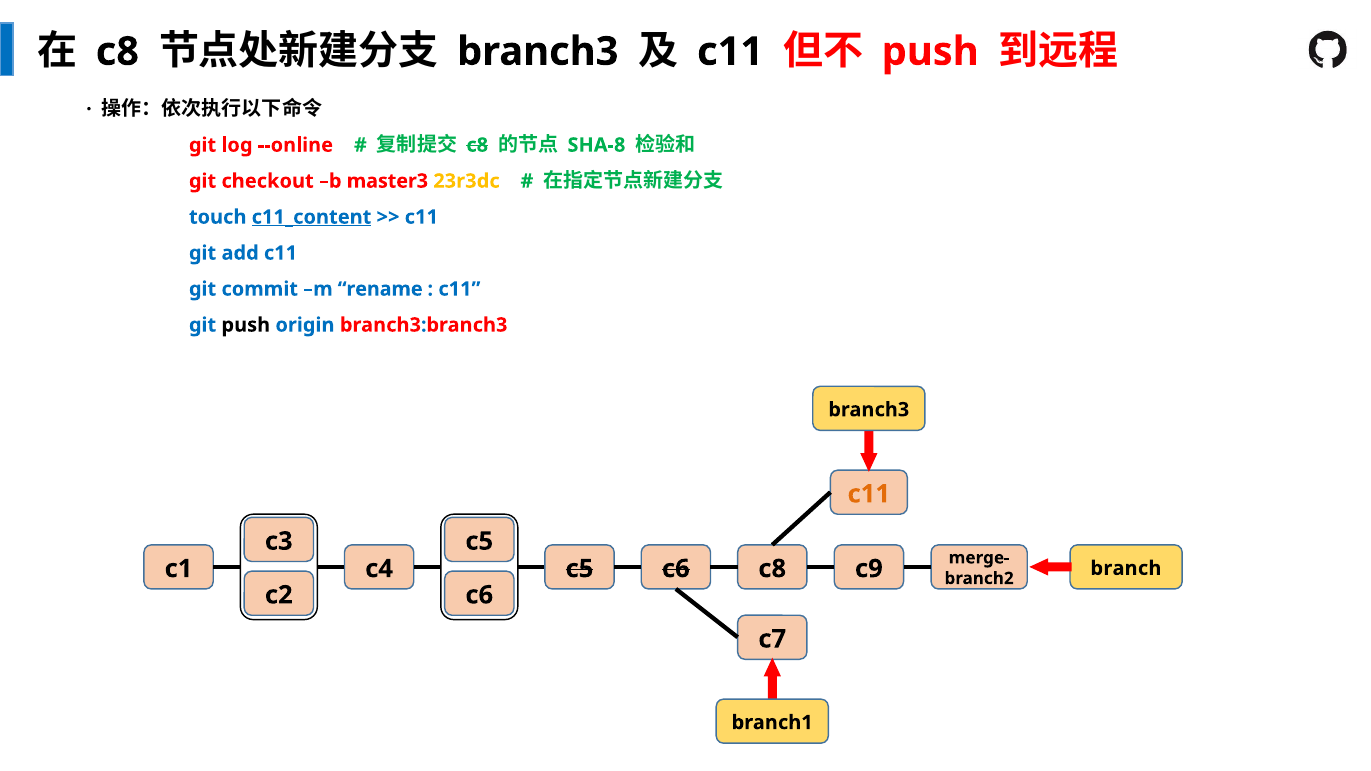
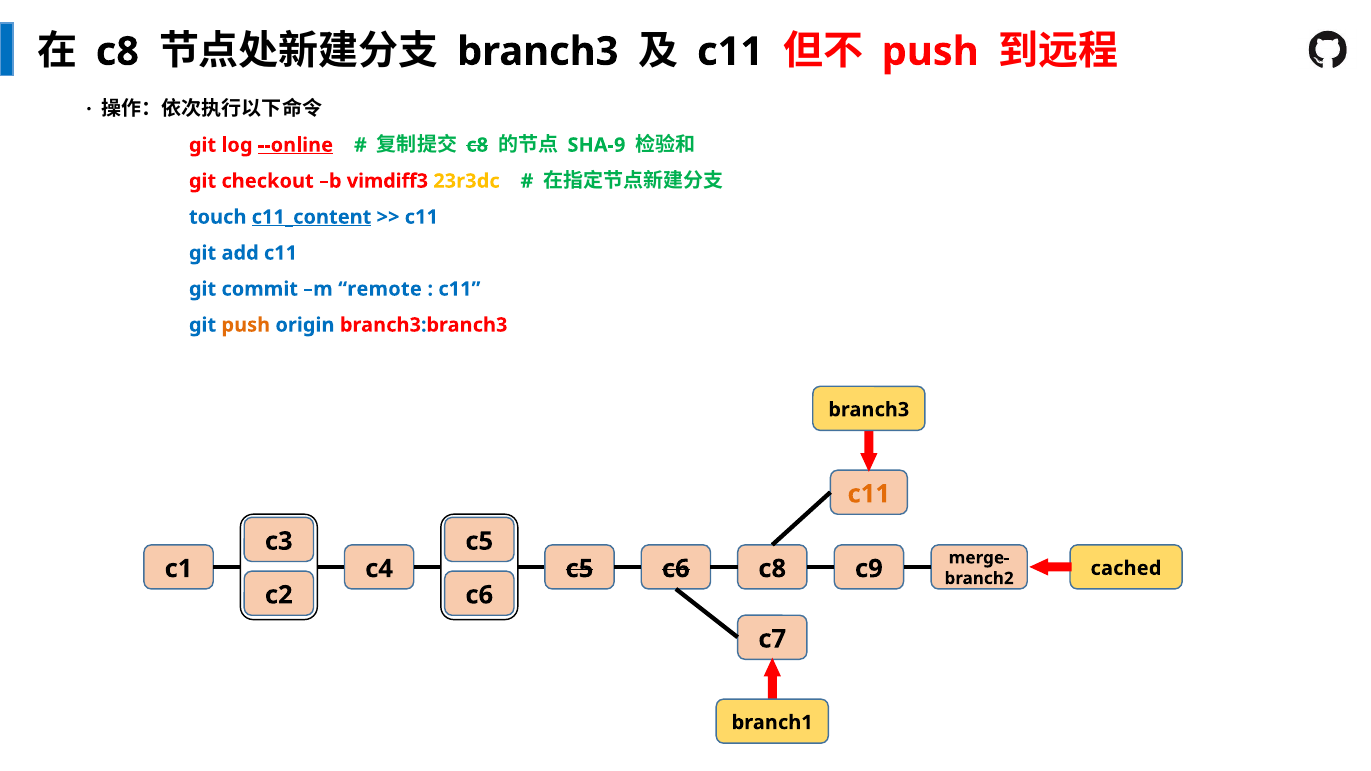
--online underline: none -> present
SHA-8: SHA-8 -> SHA-9
master3: master3 -> vimdiff3
rename: rename -> remote
push at (246, 325) colour: black -> orange
branch: branch -> cached
